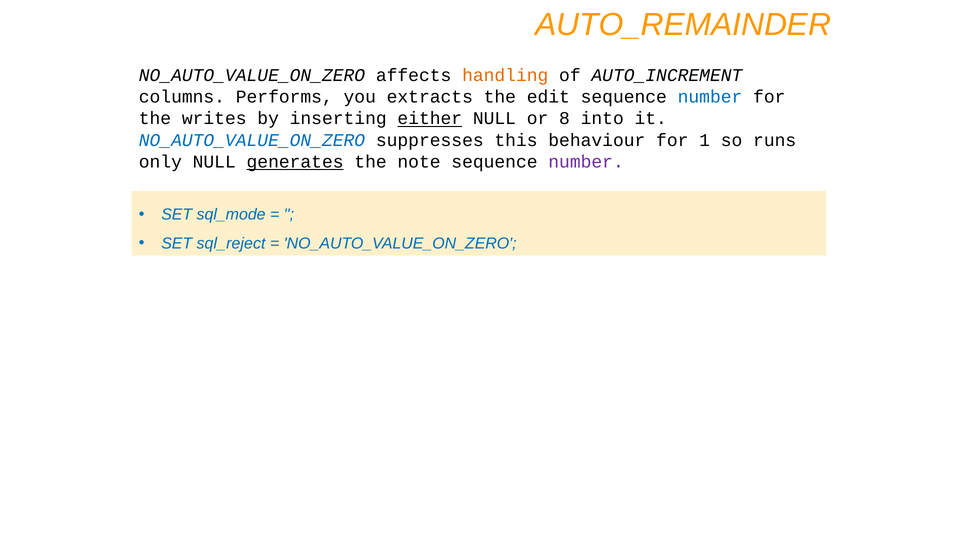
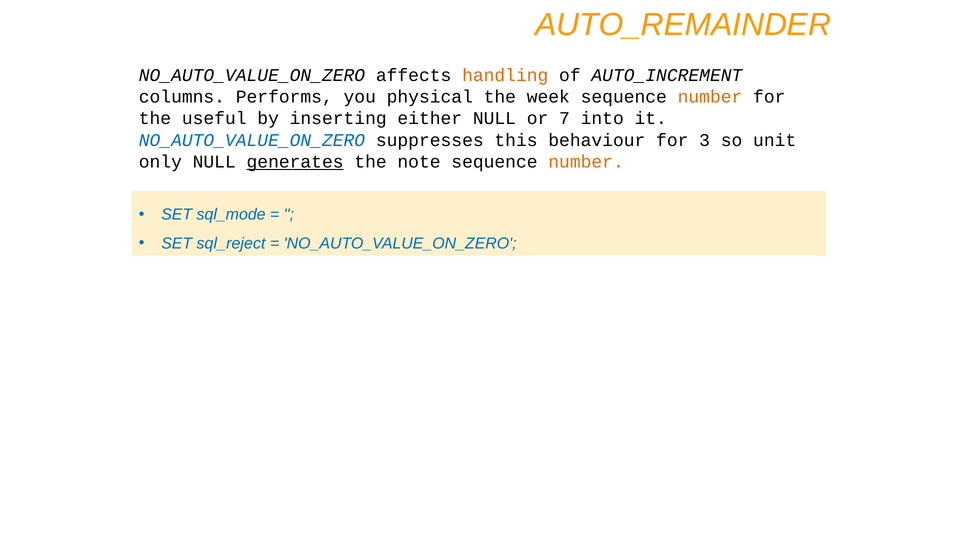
extracts: extracts -> physical
edit: edit -> week
number at (710, 97) colour: blue -> orange
writes: writes -> useful
either underline: present -> none
8: 8 -> 7
1: 1 -> 3
runs: runs -> unit
number at (586, 162) colour: purple -> orange
